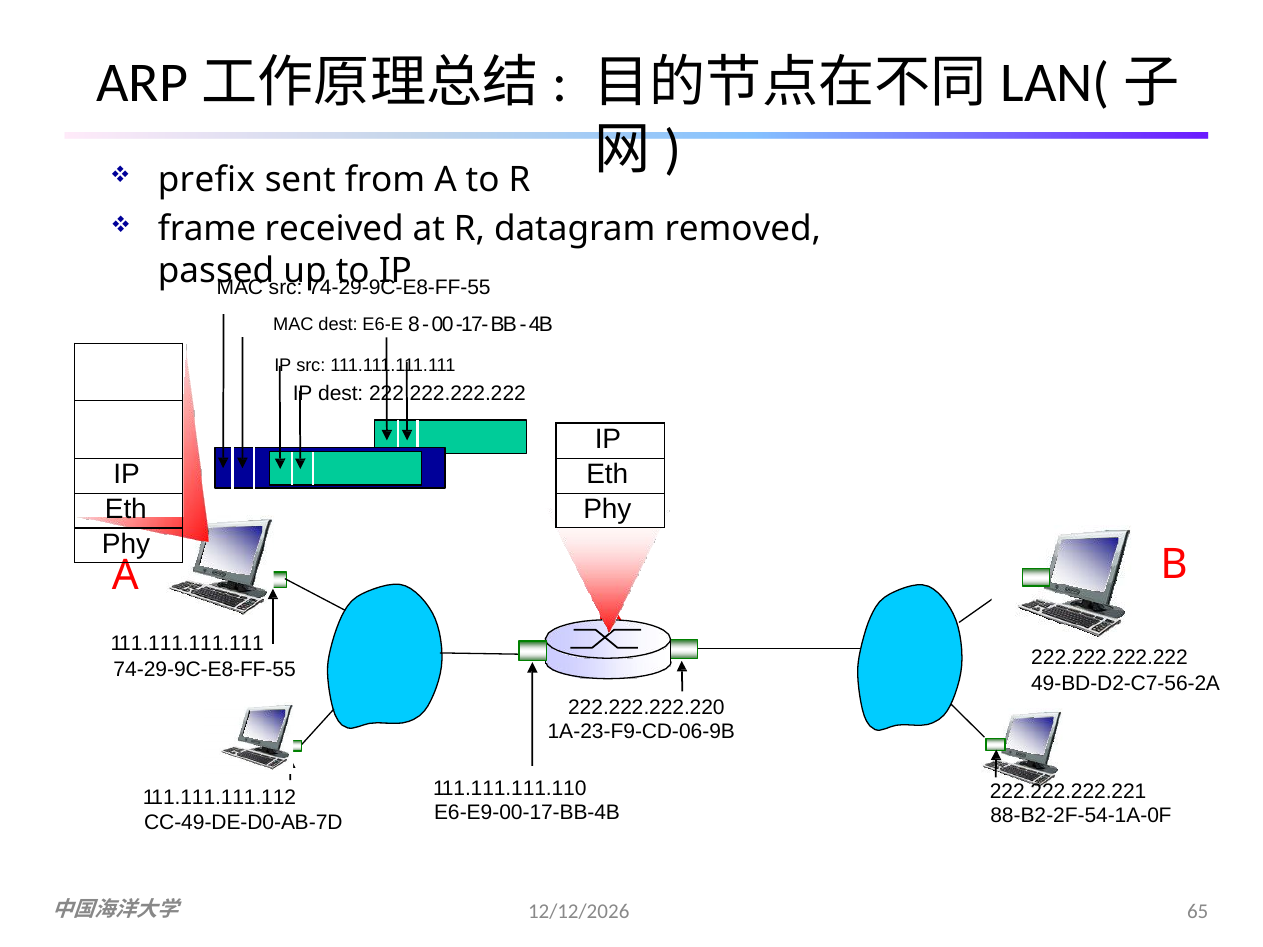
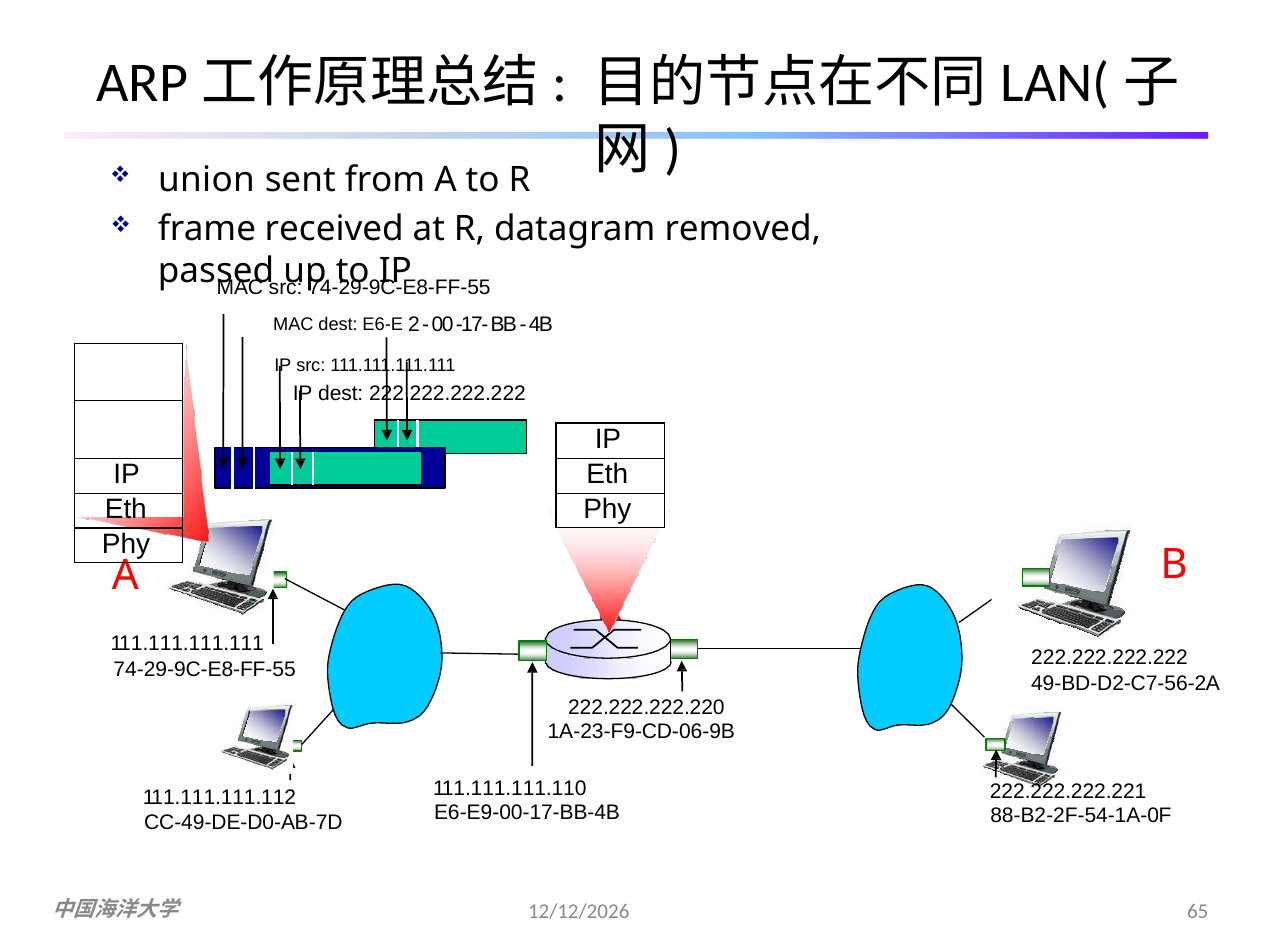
prefix: prefix -> union
8: 8 -> 2
